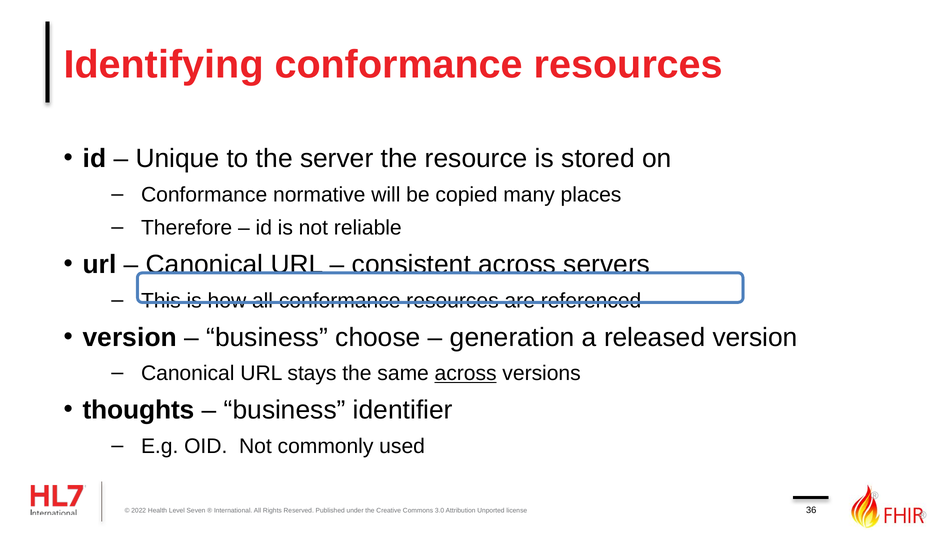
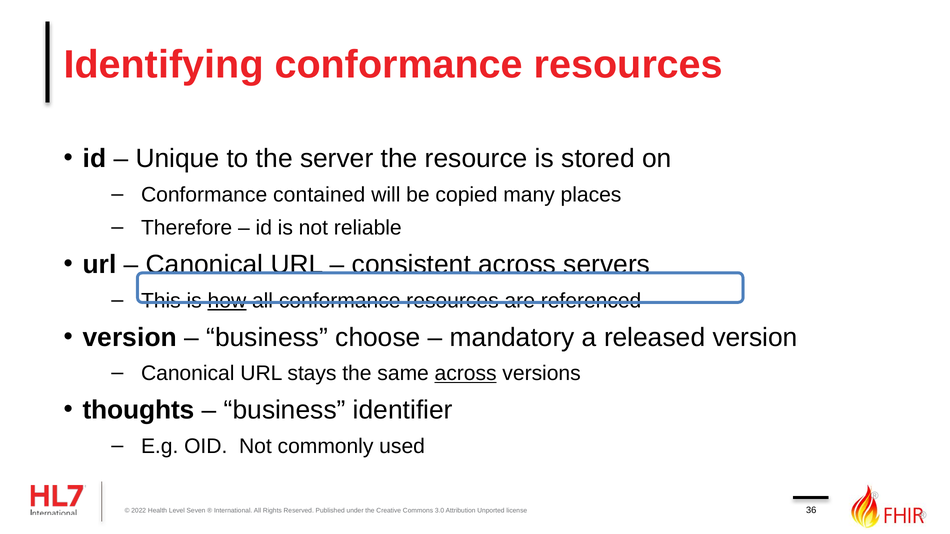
normative: normative -> contained
how underline: none -> present
generation: generation -> mandatory
